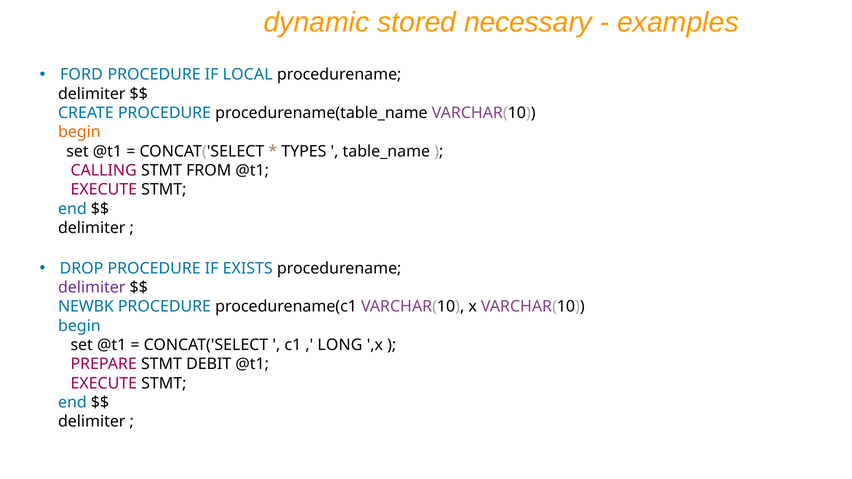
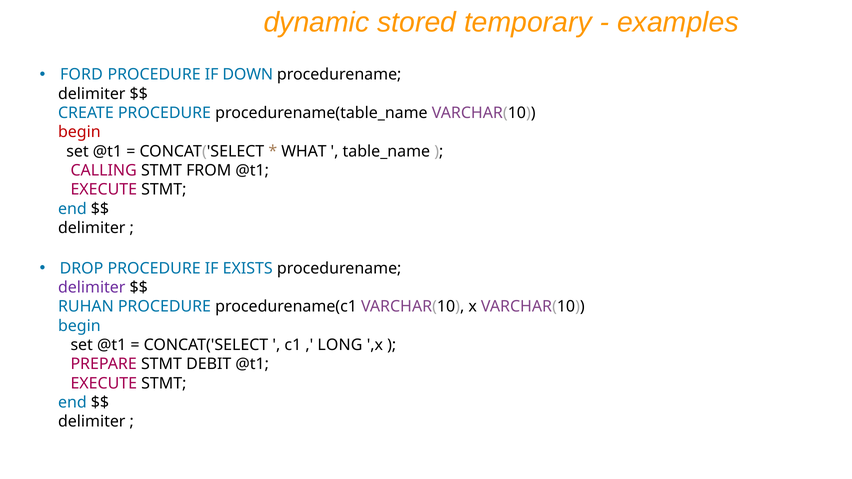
necessary: necessary -> temporary
LOCAL: LOCAL -> DOWN
begin at (79, 132) colour: orange -> red
TYPES: TYPES -> WHAT
NEWBK: NEWBK -> RUHAN
